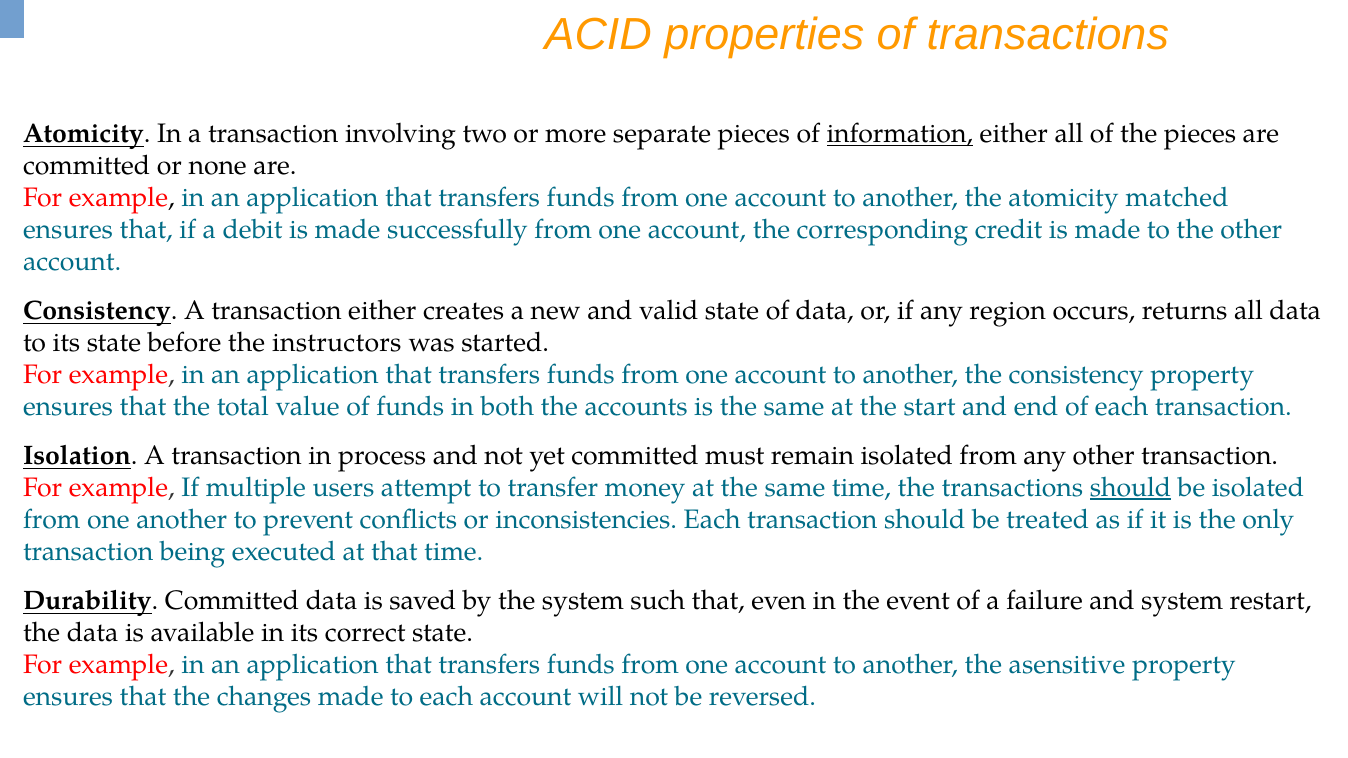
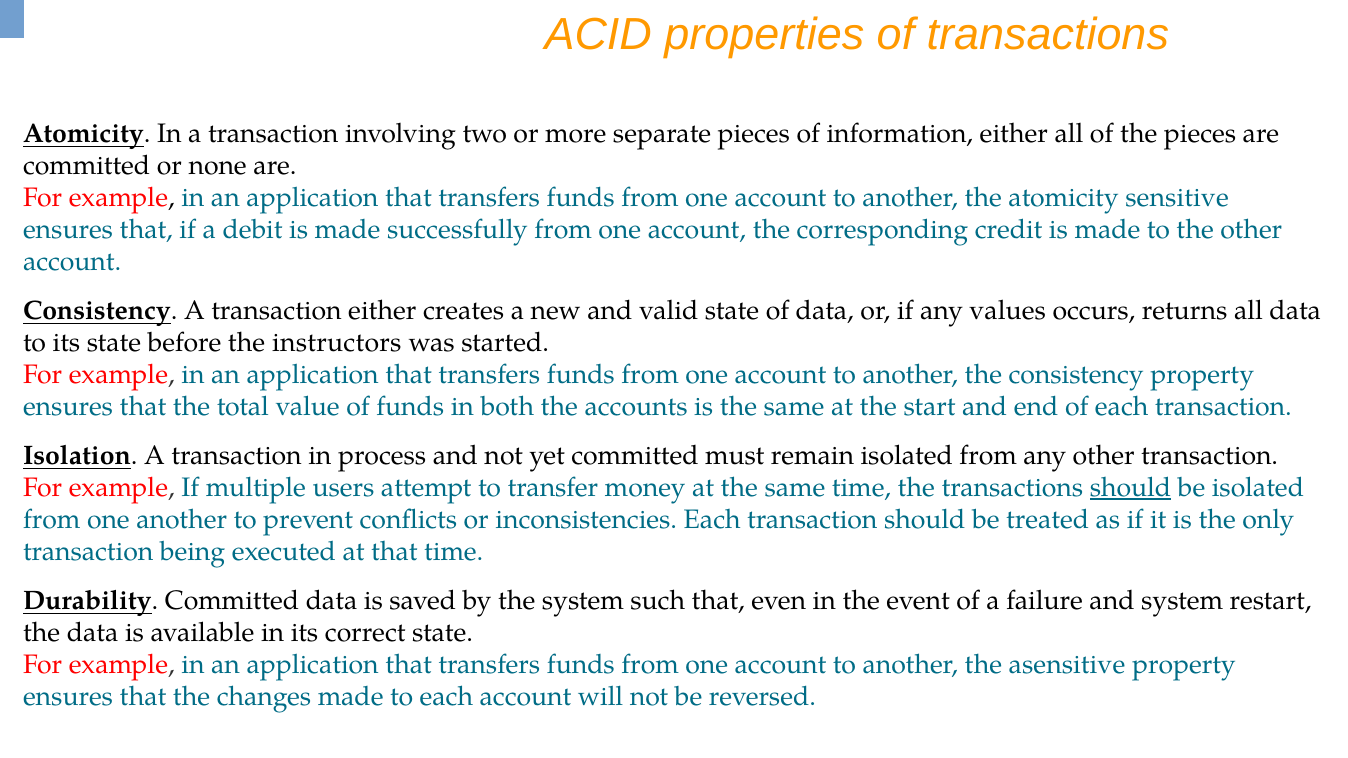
information underline: present -> none
matched: matched -> sensitive
region: region -> values
